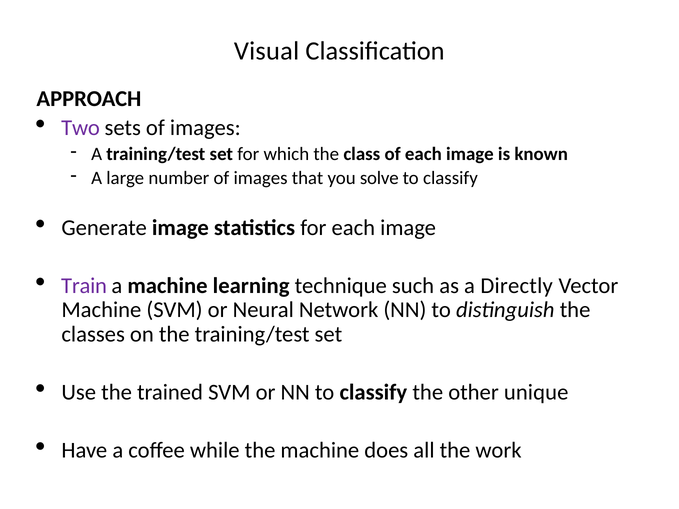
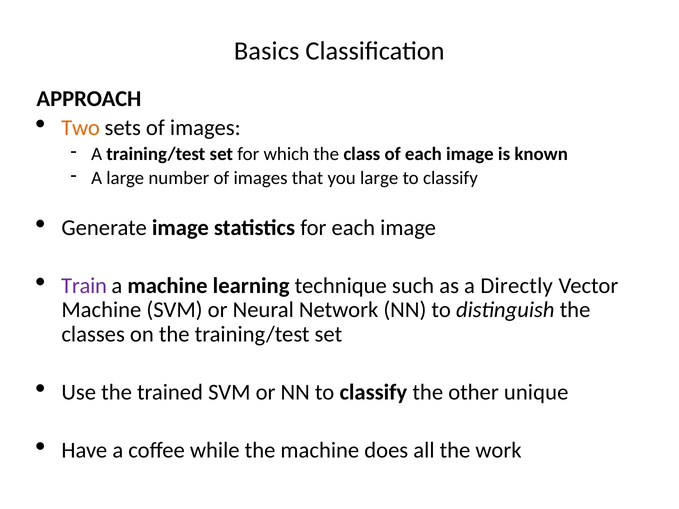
Visual: Visual -> Basics
Two colour: purple -> orange
you solve: solve -> large
